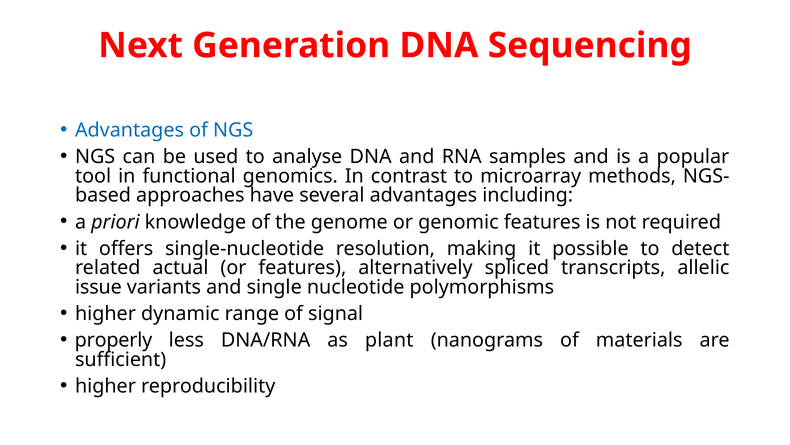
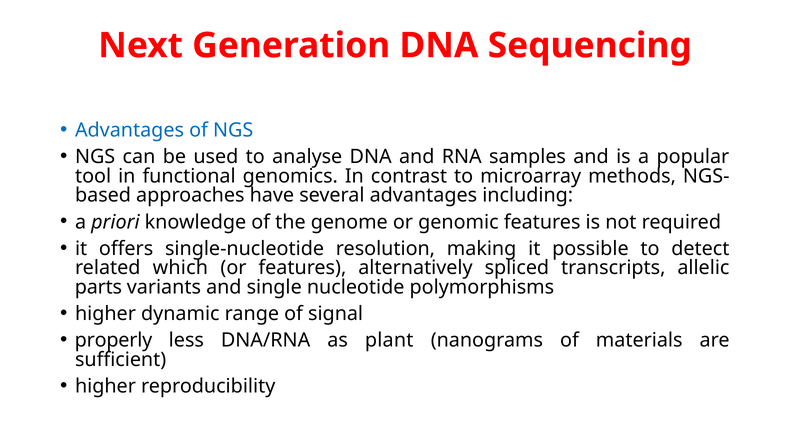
actual: actual -> which
issue: issue -> parts
